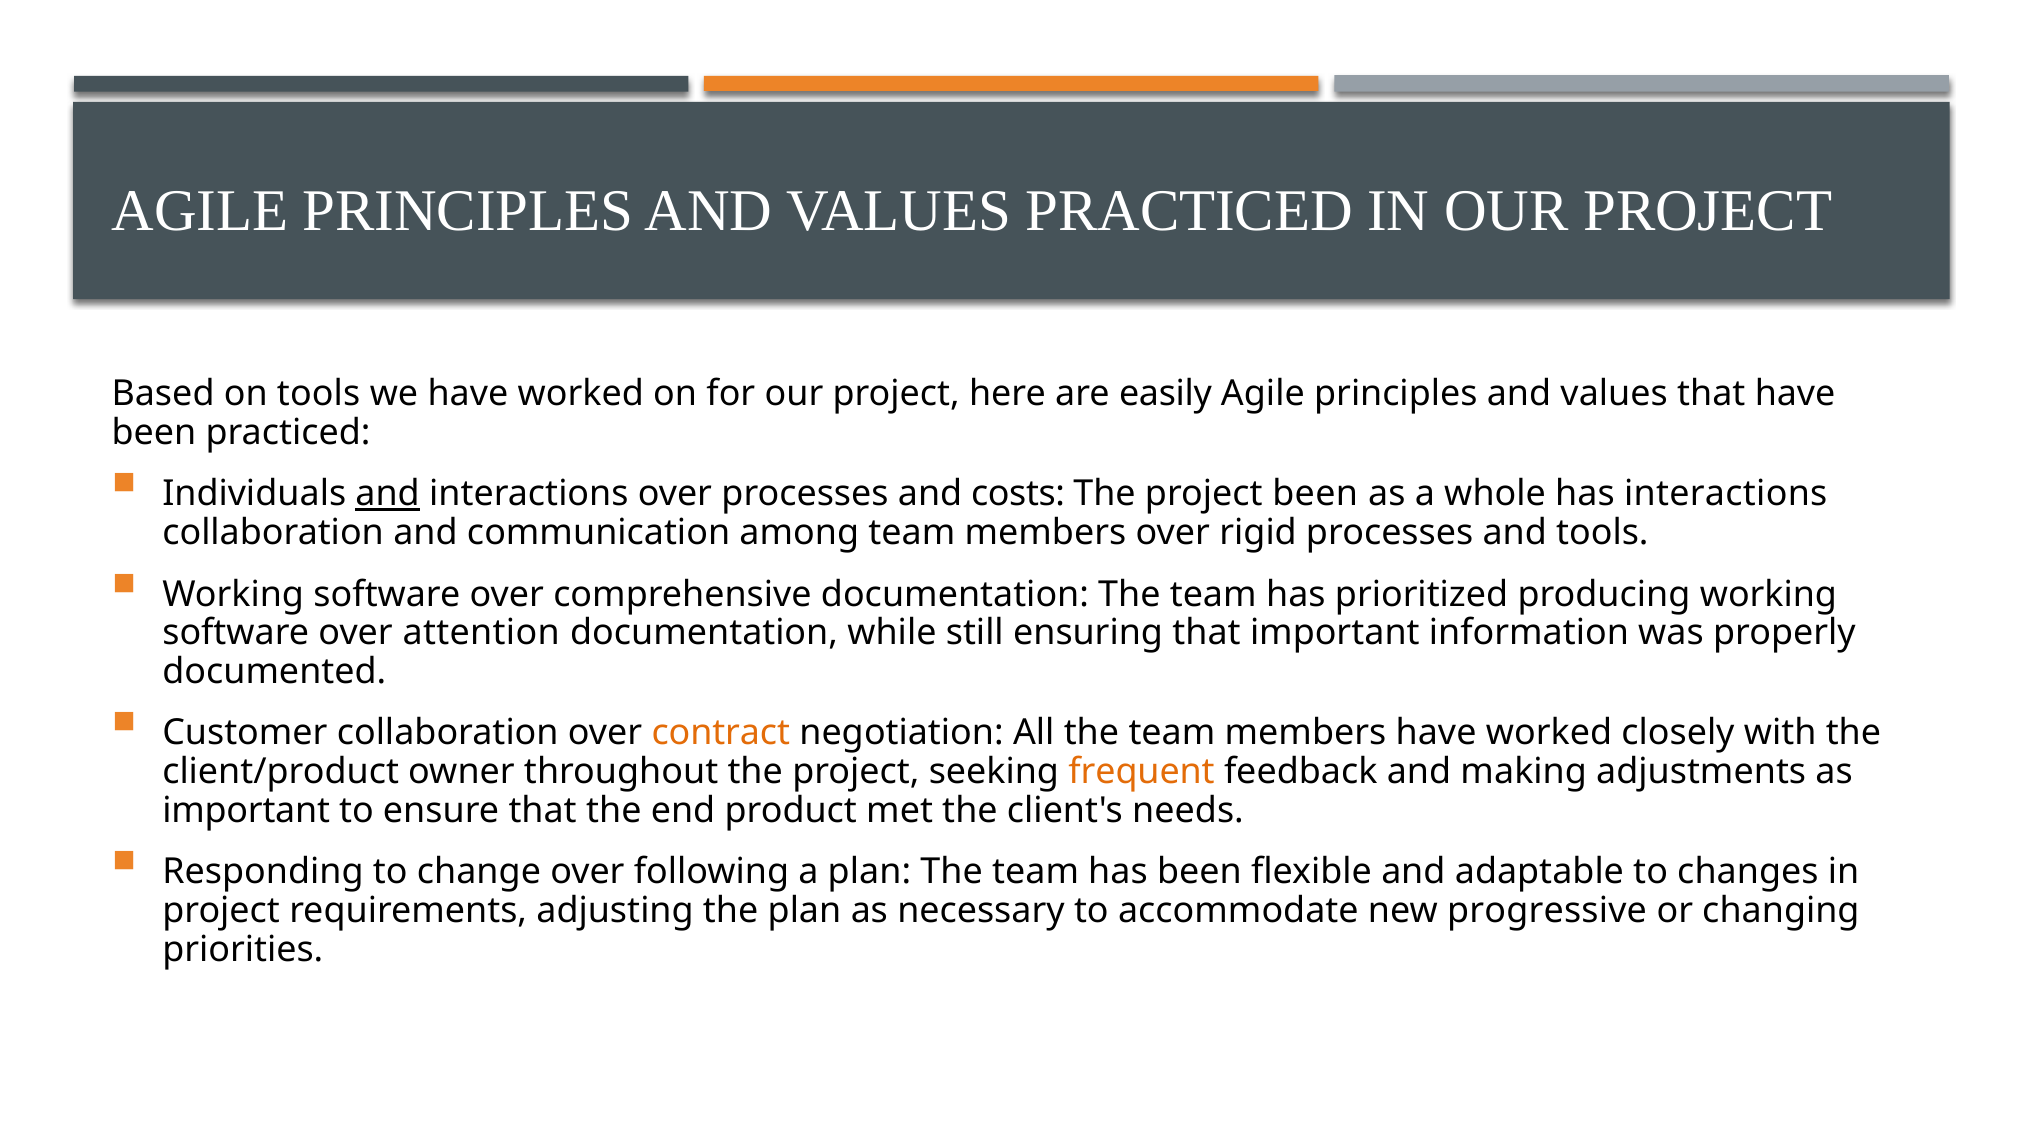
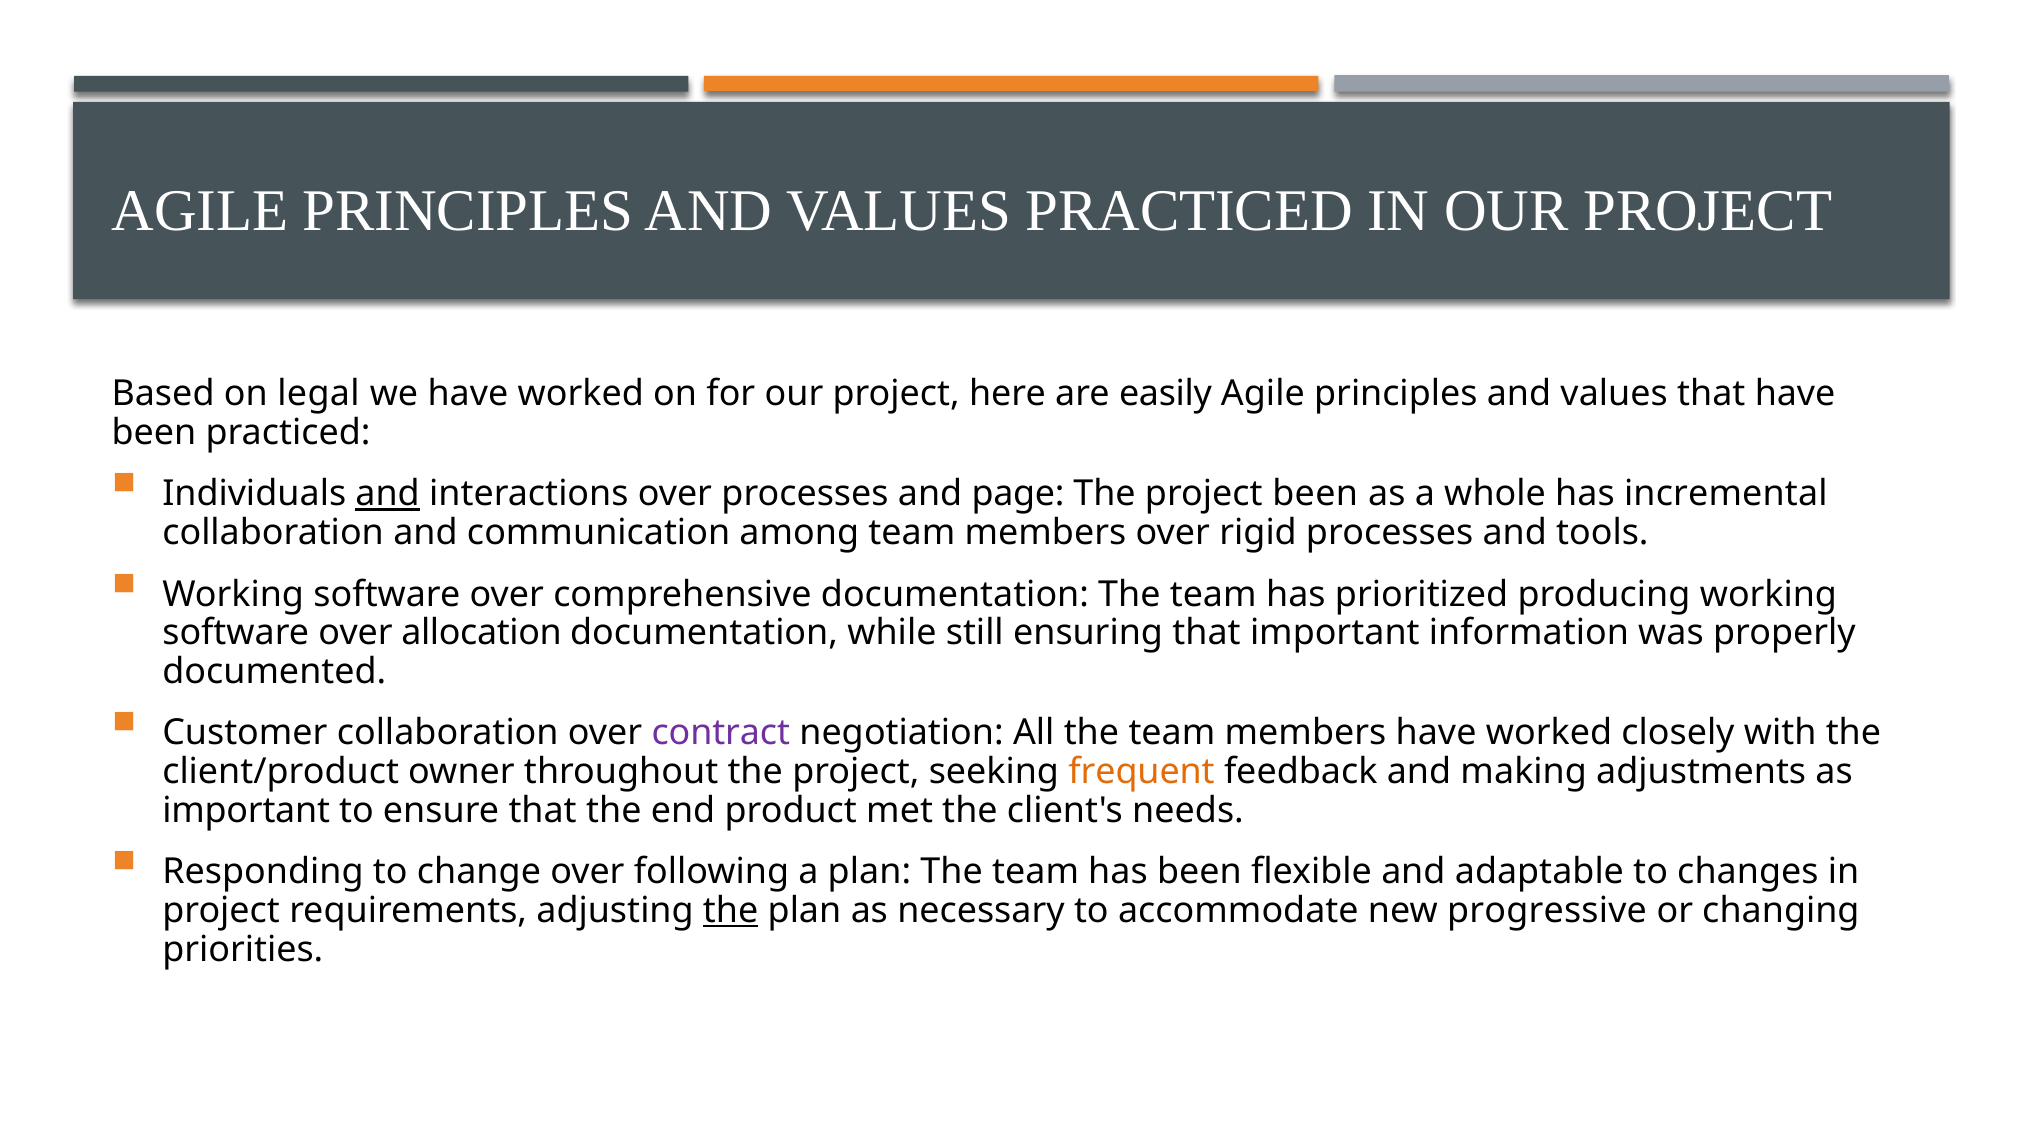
on tools: tools -> legal
costs: costs -> page
has interactions: interactions -> incremental
attention: attention -> allocation
contract colour: orange -> purple
the at (731, 911) underline: none -> present
